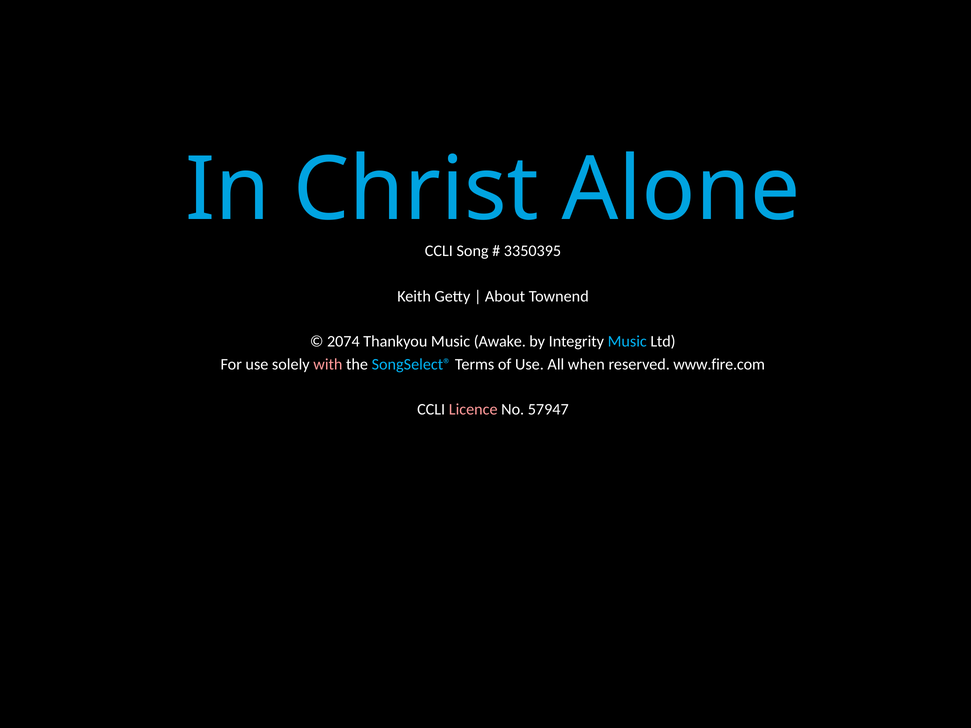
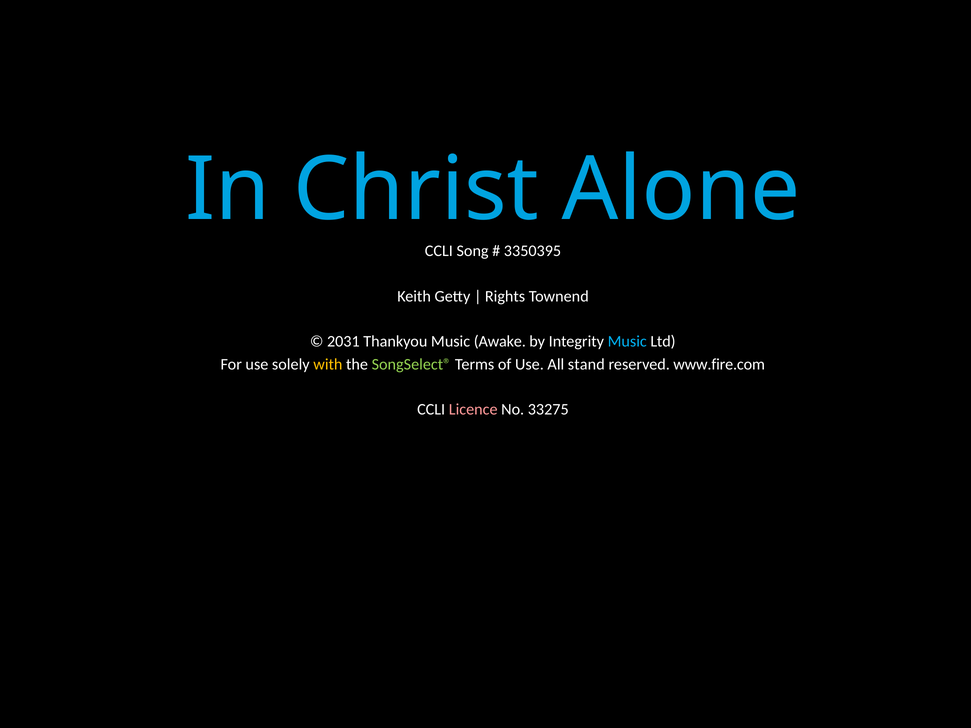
About: About -> Rights
2074: 2074 -> 2031
with colour: pink -> yellow
SongSelect® colour: light blue -> light green
when: when -> stand
57947: 57947 -> 33275
